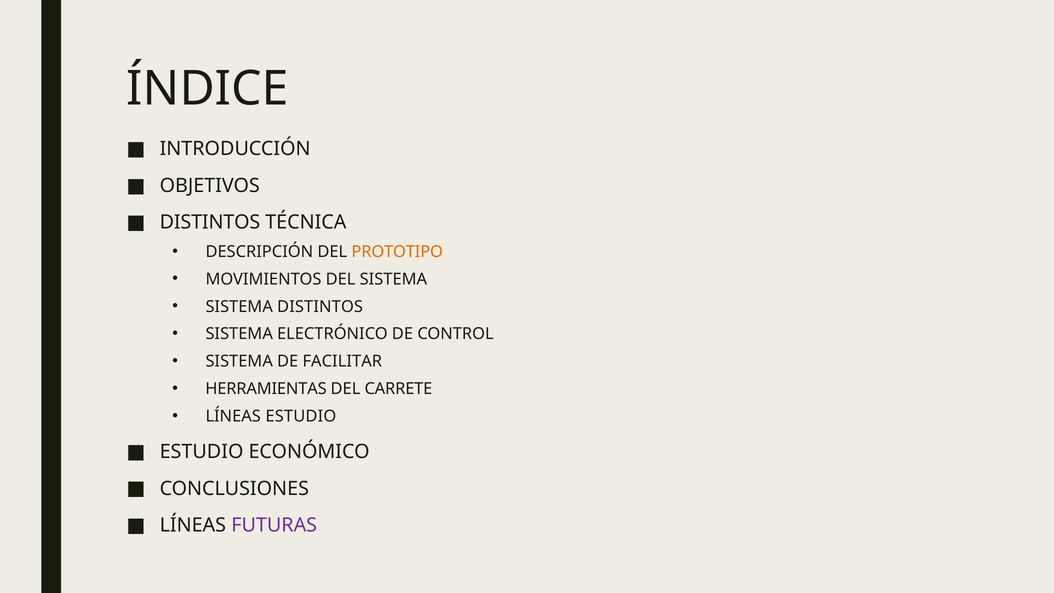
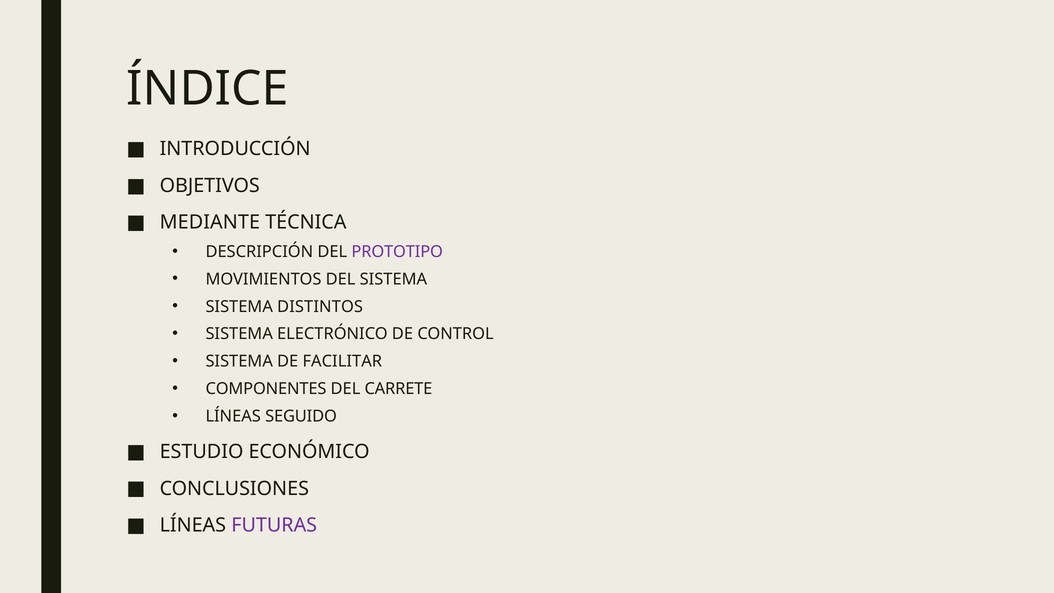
DISTINTOS at (210, 222): DISTINTOS -> MEDIANTE
PROTOTIPO colour: orange -> purple
HERRAMIENTAS: HERRAMIENTAS -> COMPONENTES
LÍNEAS ESTUDIO: ESTUDIO -> SEGUIDO
